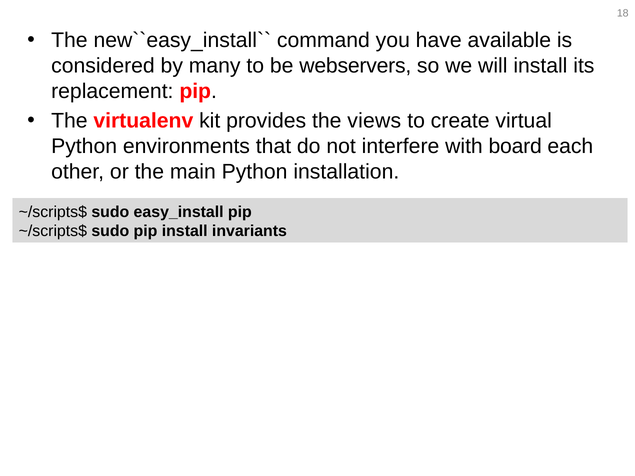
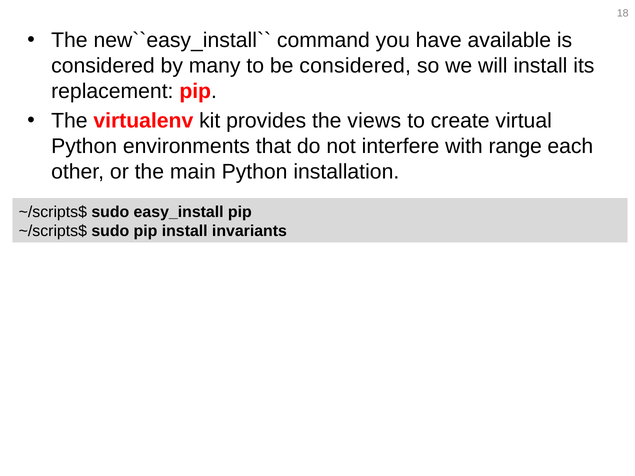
be webservers: webservers -> considered
board: board -> range
